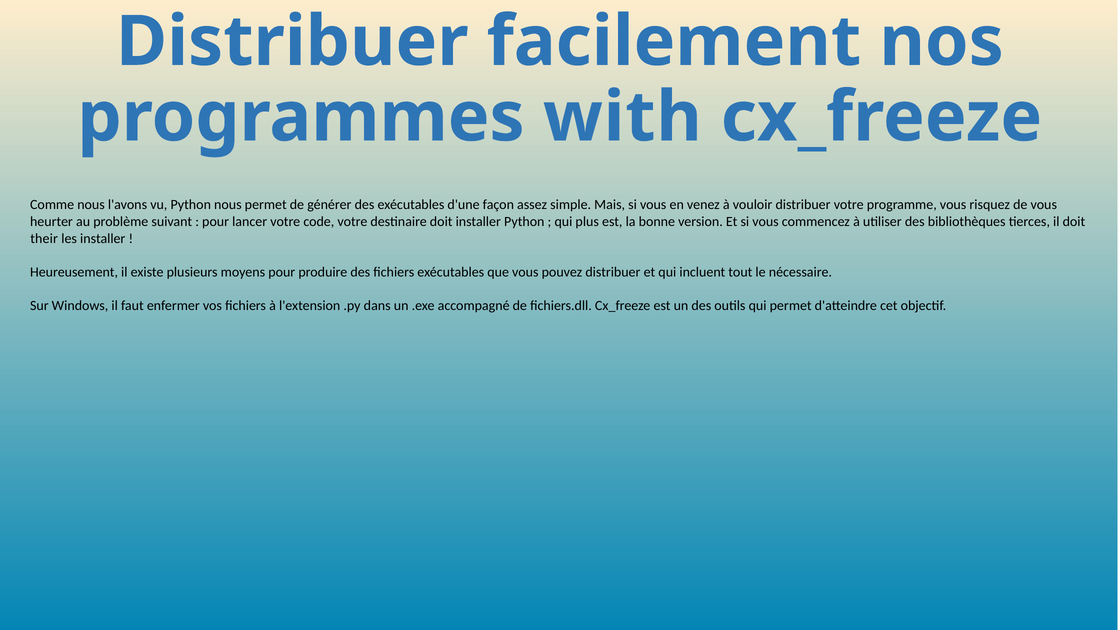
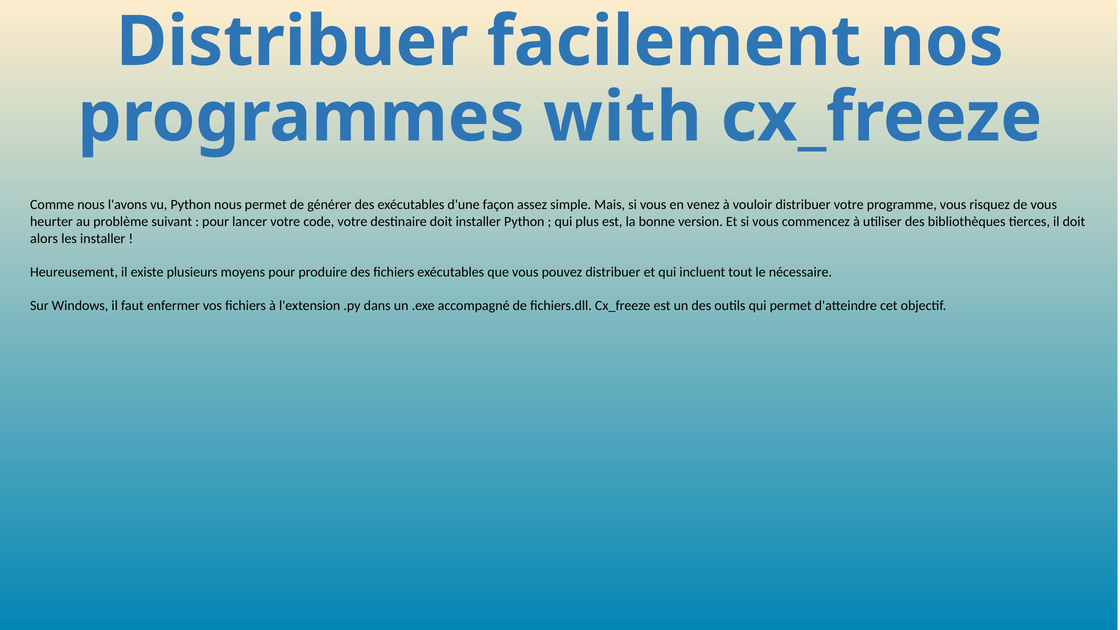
their: their -> alors
